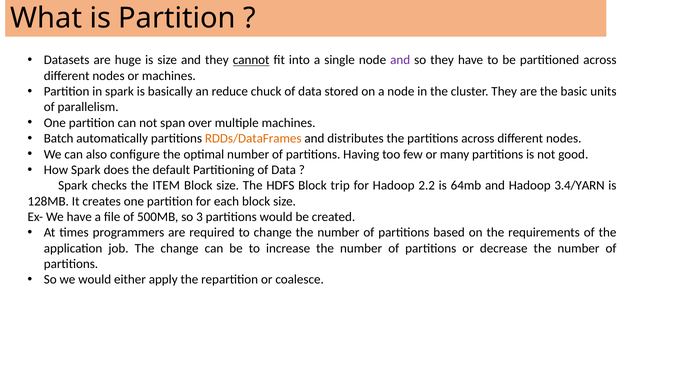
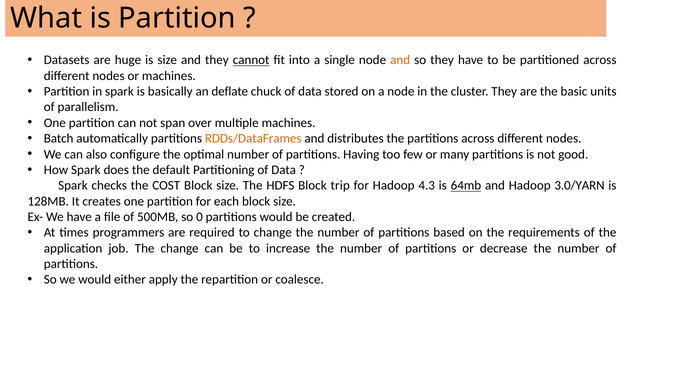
and at (400, 60) colour: purple -> orange
reduce: reduce -> deflate
ITEM: ITEM -> COST
2.2: 2.2 -> 4.3
64mb underline: none -> present
3.4/YARN: 3.4/YARN -> 3.0/YARN
3: 3 -> 0
